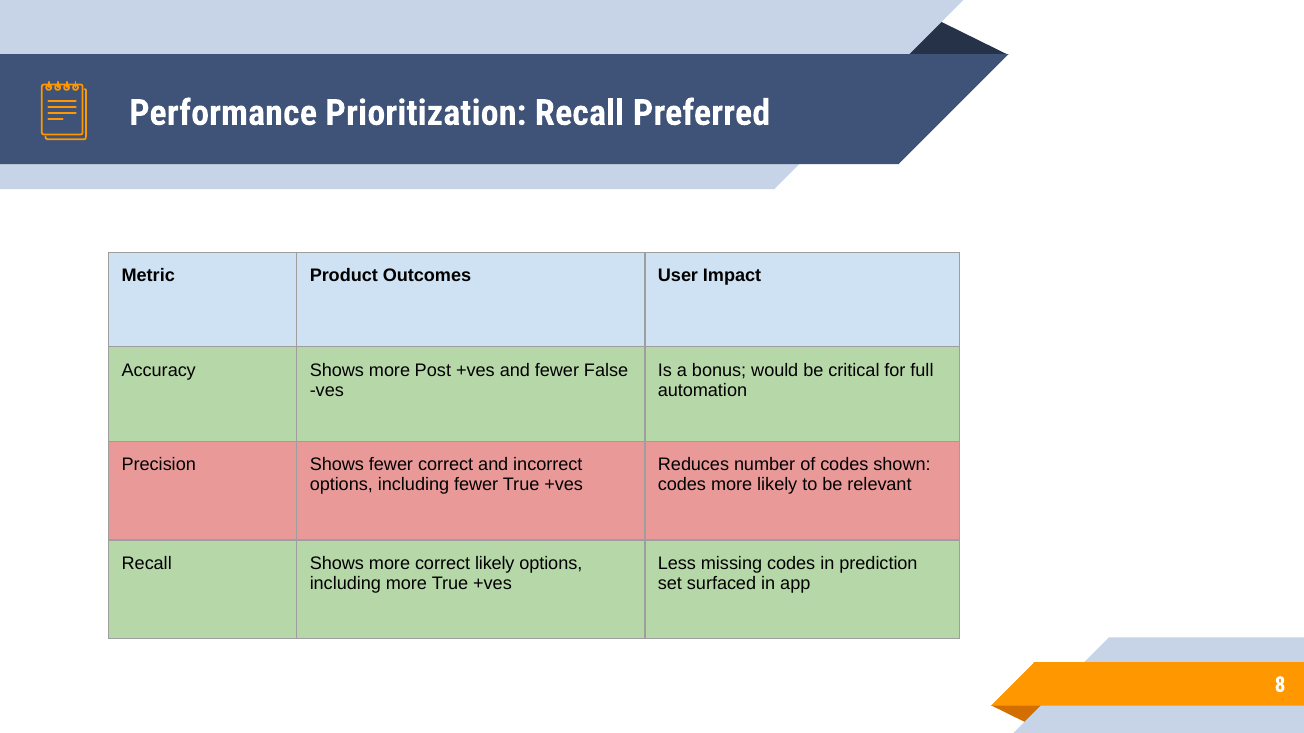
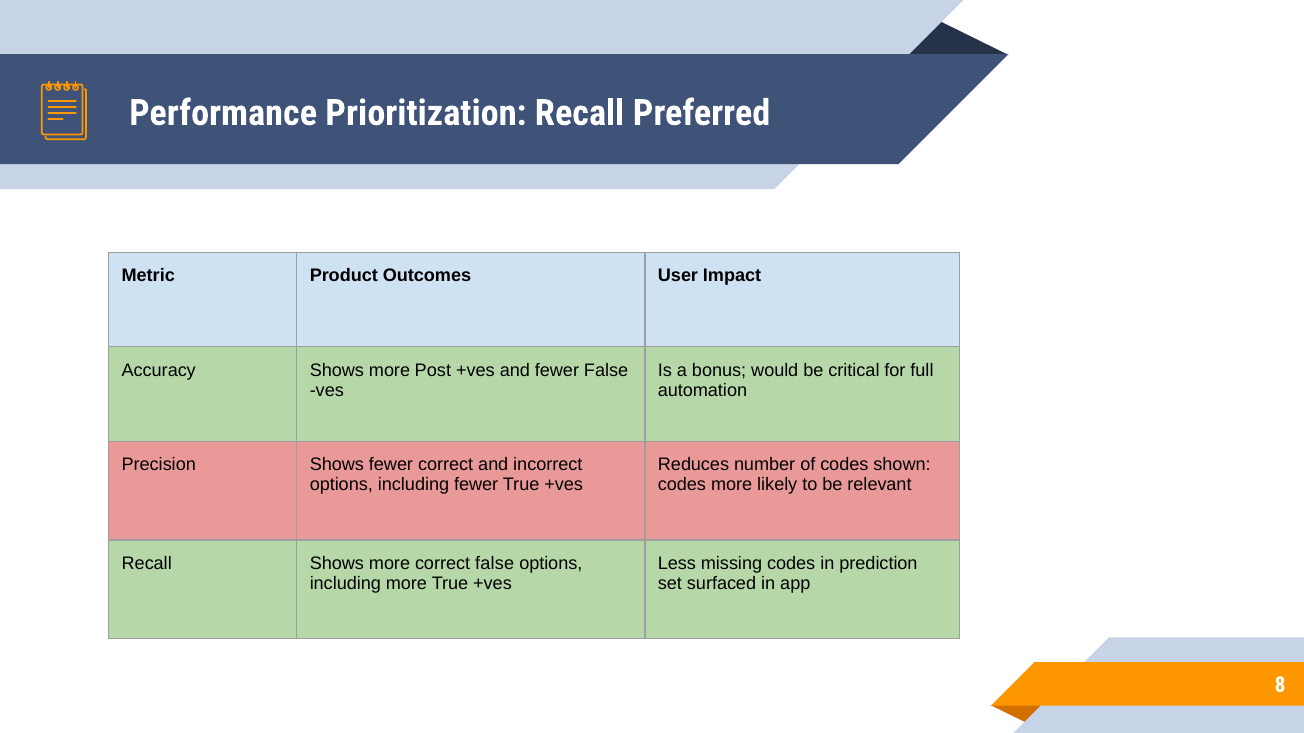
correct likely: likely -> false
